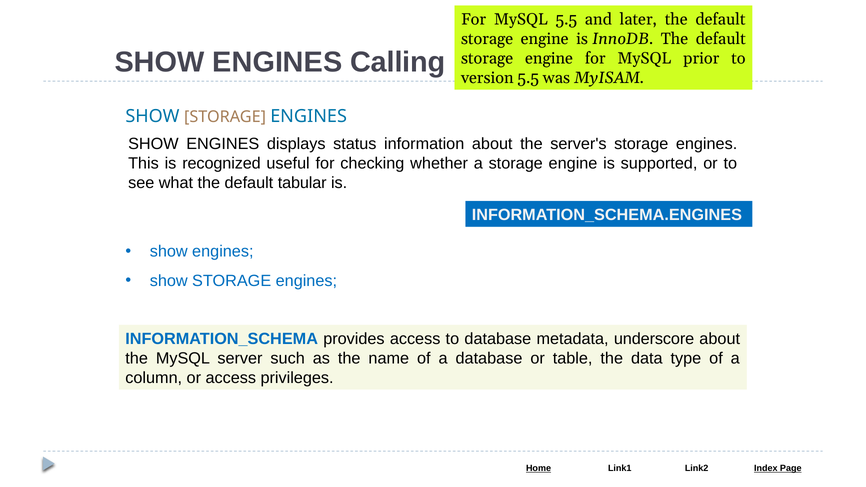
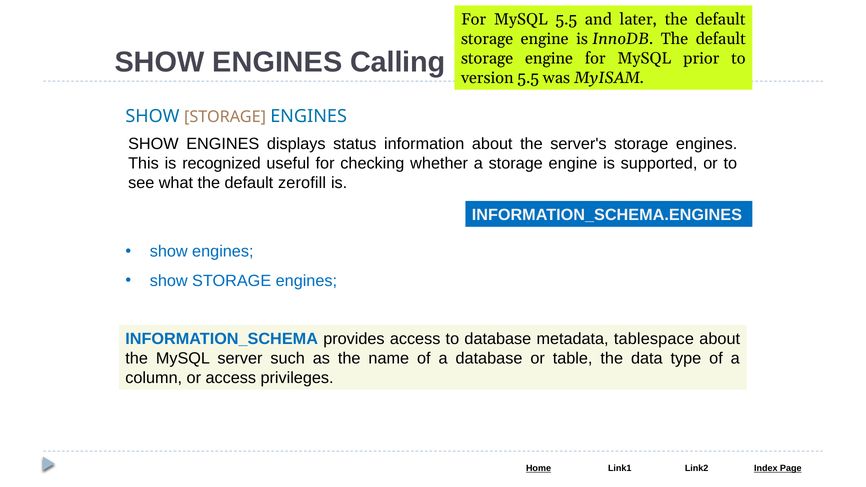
tabular: tabular -> zerofill
underscore: underscore -> tablespace
